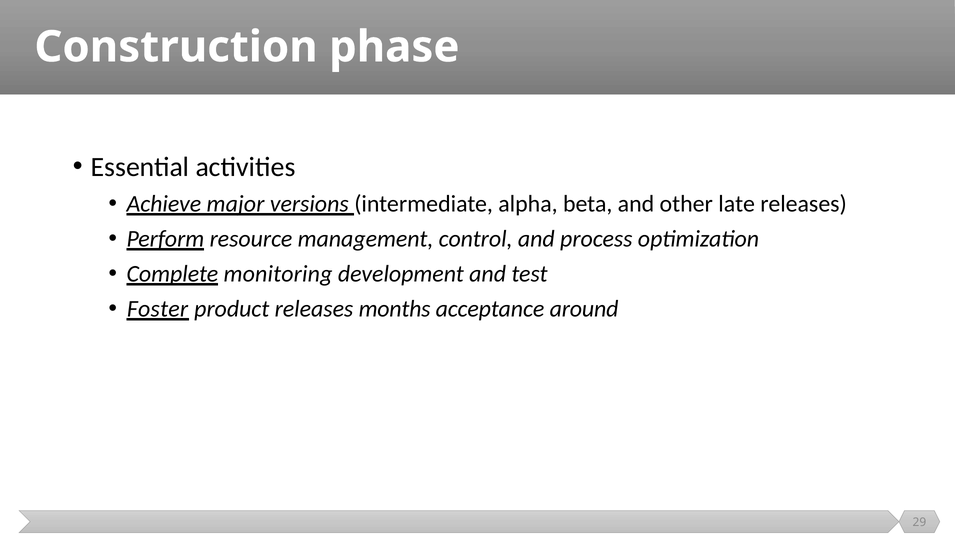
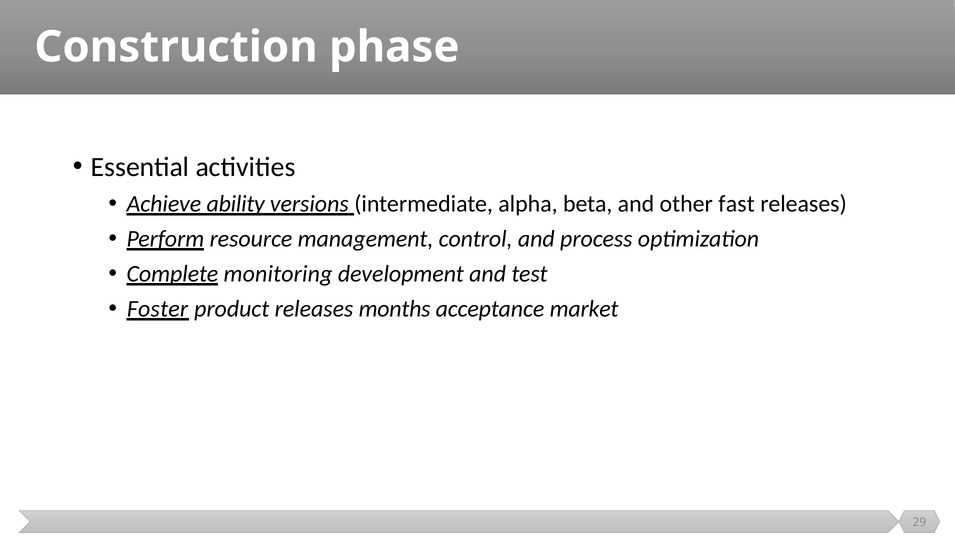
major: major -> ability
late: late -> fast
around: around -> market
